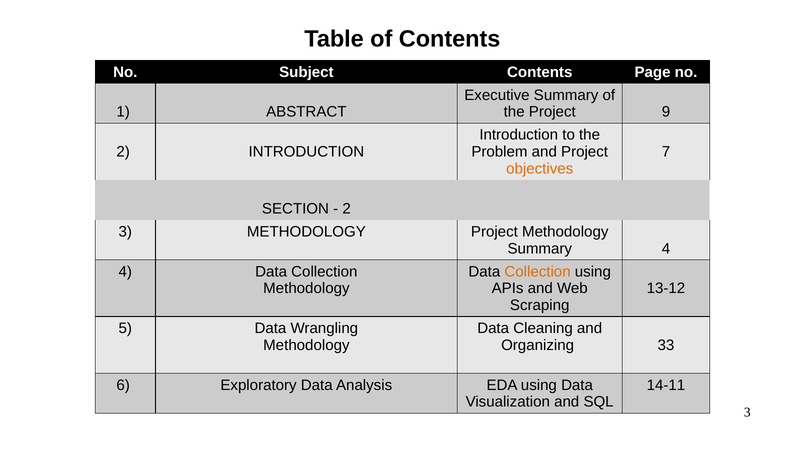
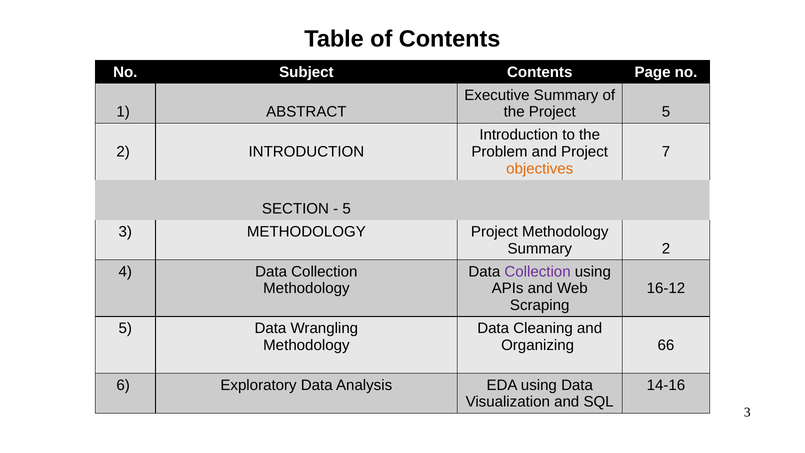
Project 9: 9 -> 5
2 at (347, 209): 2 -> 5
Summary 4: 4 -> 2
Collection at (538, 271) colour: orange -> purple
13-12: 13-12 -> 16-12
33: 33 -> 66
14-11: 14-11 -> 14-16
